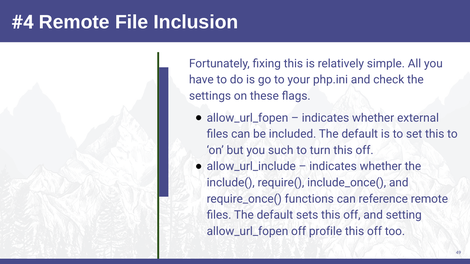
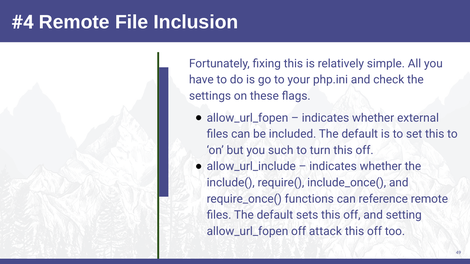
profile: profile -> attack
